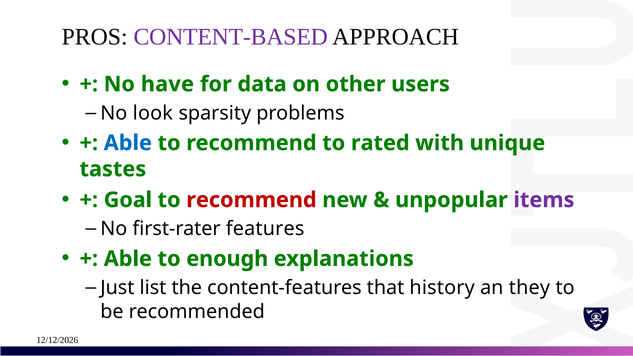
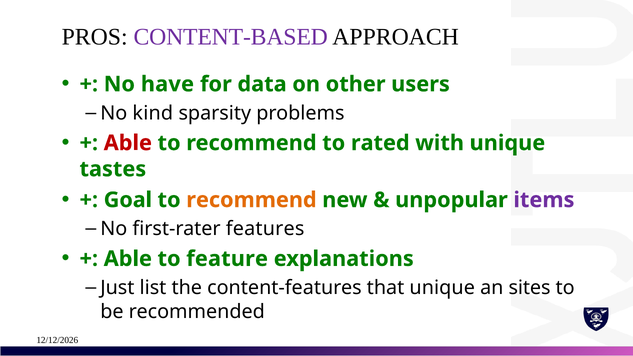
look: look -> kind
Able at (128, 143) colour: blue -> red
recommend at (251, 200) colour: red -> orange
enough: enough -> feature
that history: history -> unique
they: they -> sites
